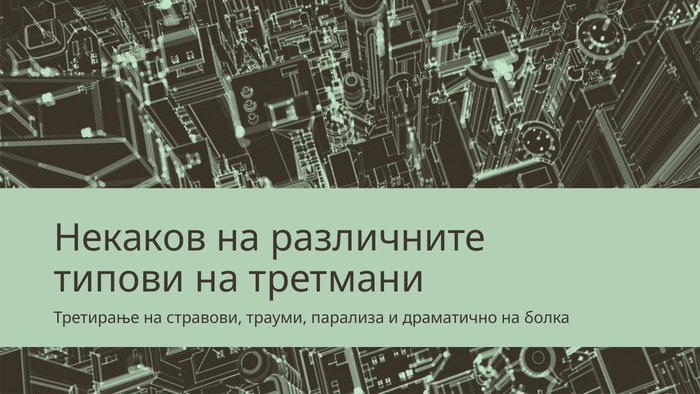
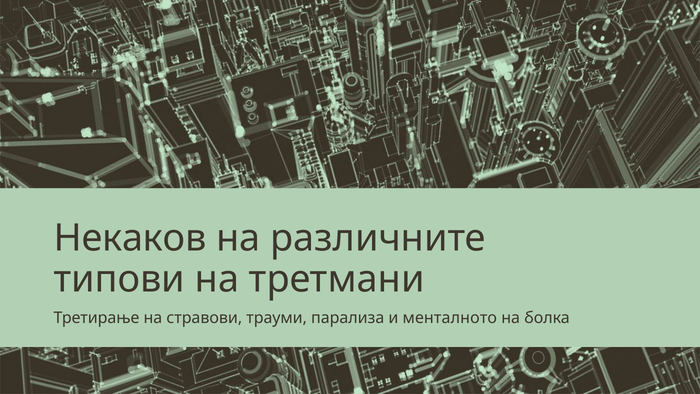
драматично: драматично -> менталното
